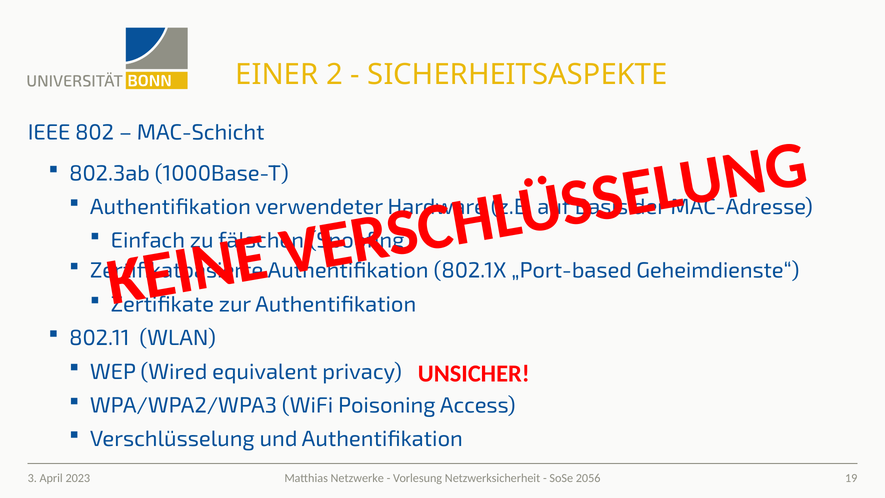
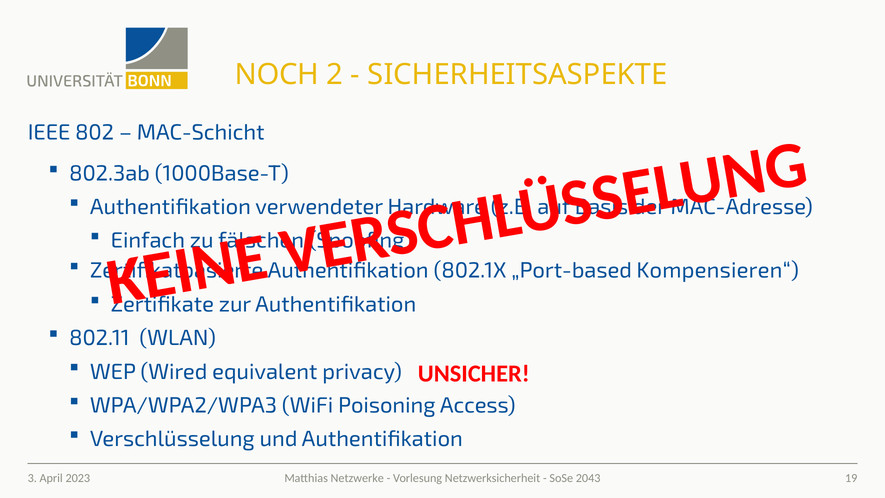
EINER: EINER -> NOCH
Geheimdienste“: Geheimdienste“ -> Kompensieren“
2056: 2056 -> 2043
